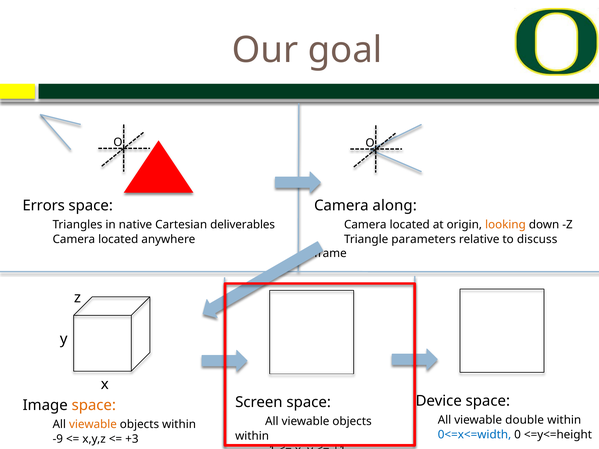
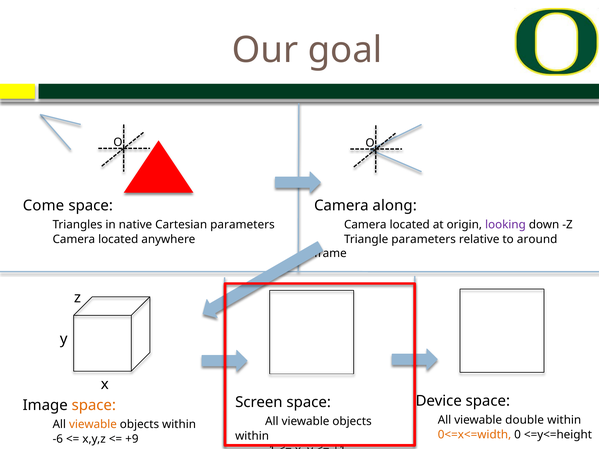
Errors: Errors -> Come
Cartesian deliverables: deliverables -> parameters
looking colour: orange -> purple
discuss: discuss -> around
0<=x<=width colour: blue -> orange
-9: -9 -> -6
+3: +3 -> +9
